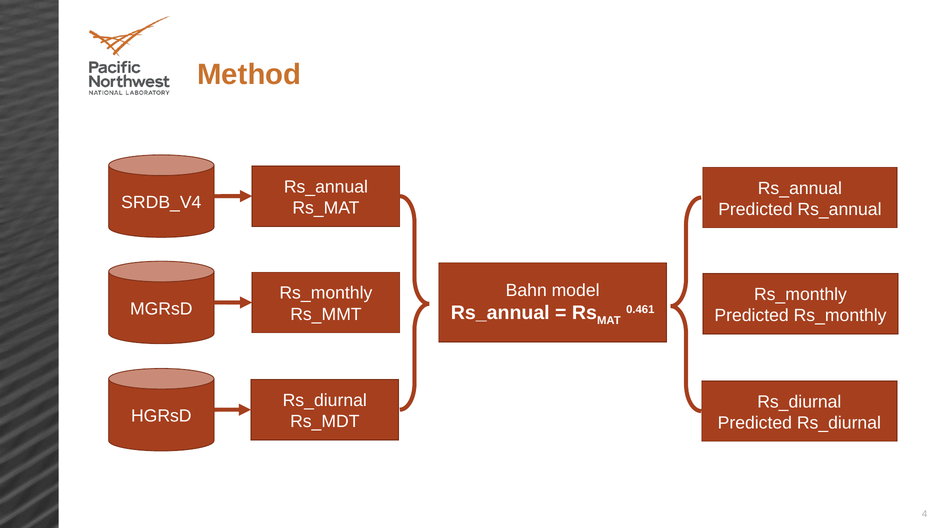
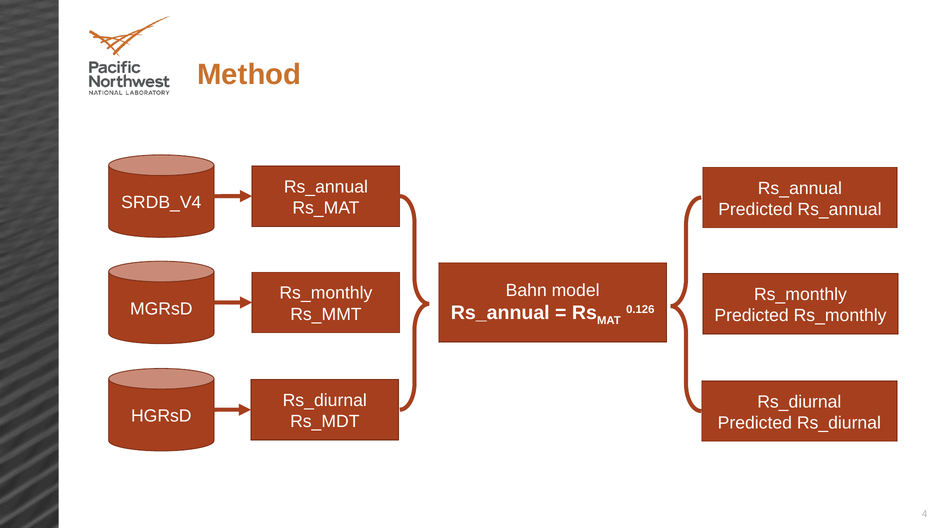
0.461: 0.461 -> 0.126
